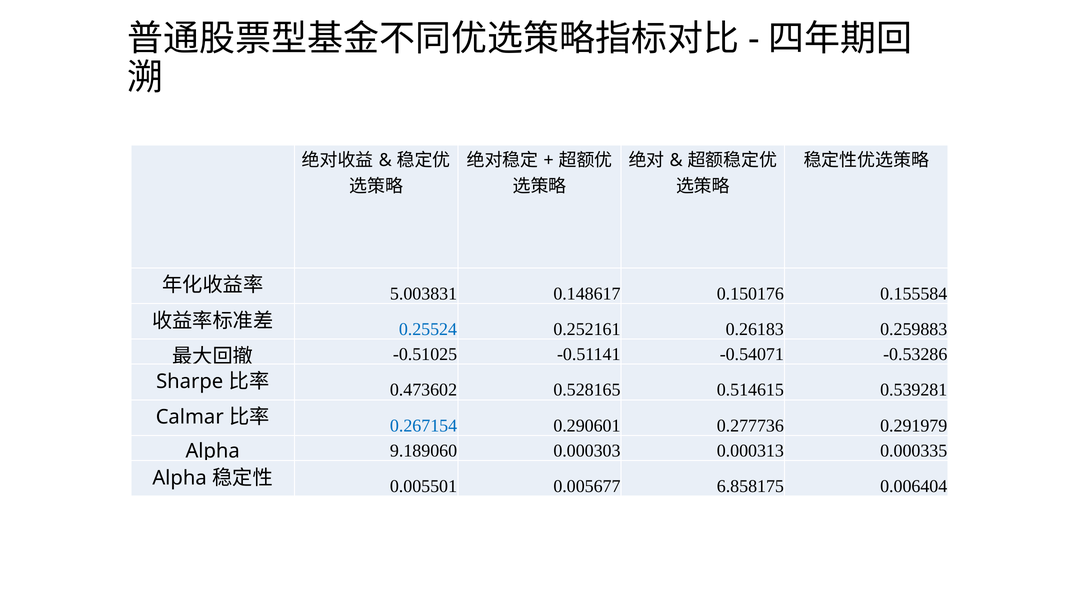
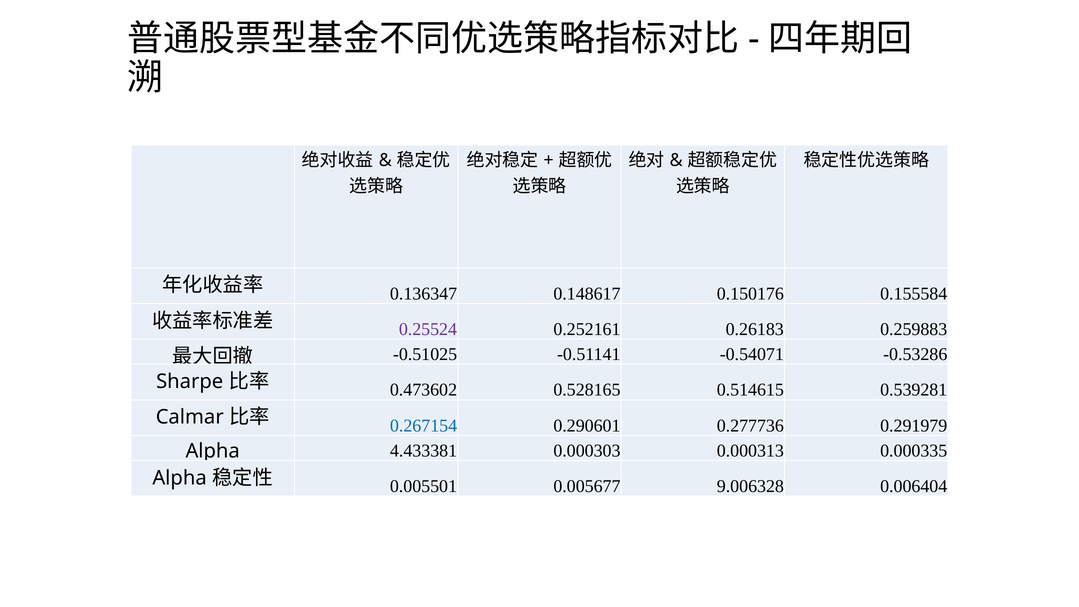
5.003831: 5.003831 -> 0.136347
0.25524 colour: blue -> purple
9.189060: 9.189060 -> 4.433381
6.858175: 6.858175 -> 9.006328
